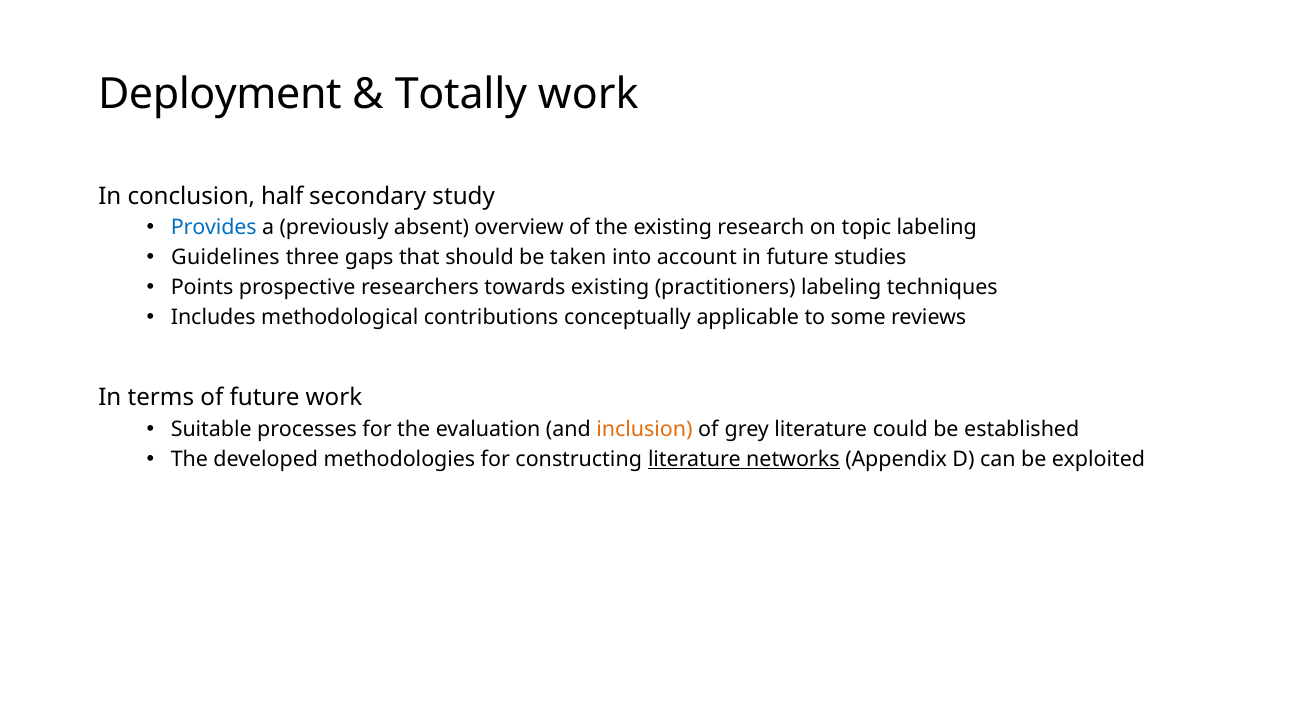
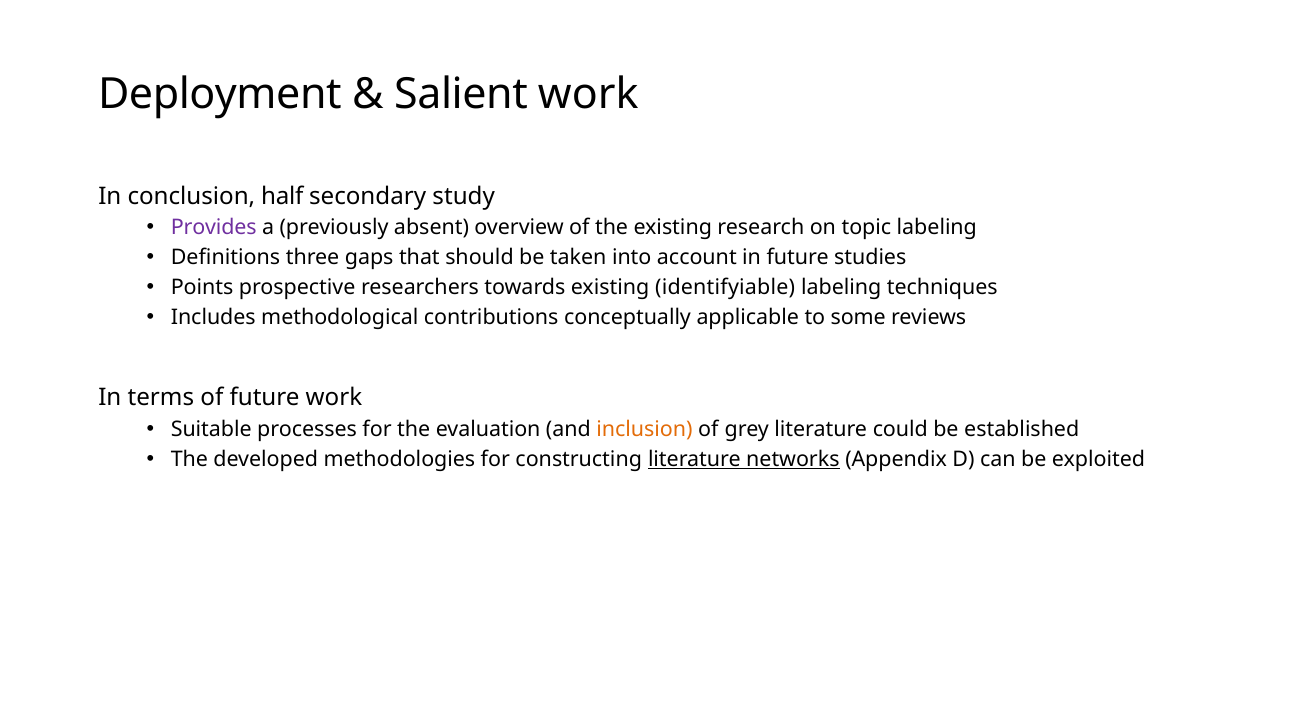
Totally: Totally -> Salient
Provides colour: blue -> purple
Guidelines: Guidelines -> Definitions
practitioners: practitioners -> identifyiable
